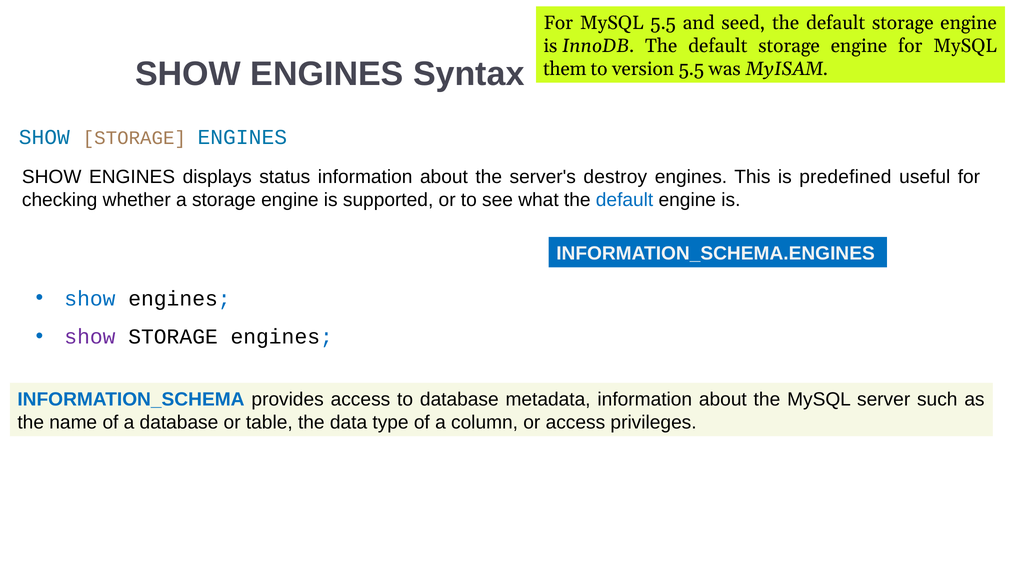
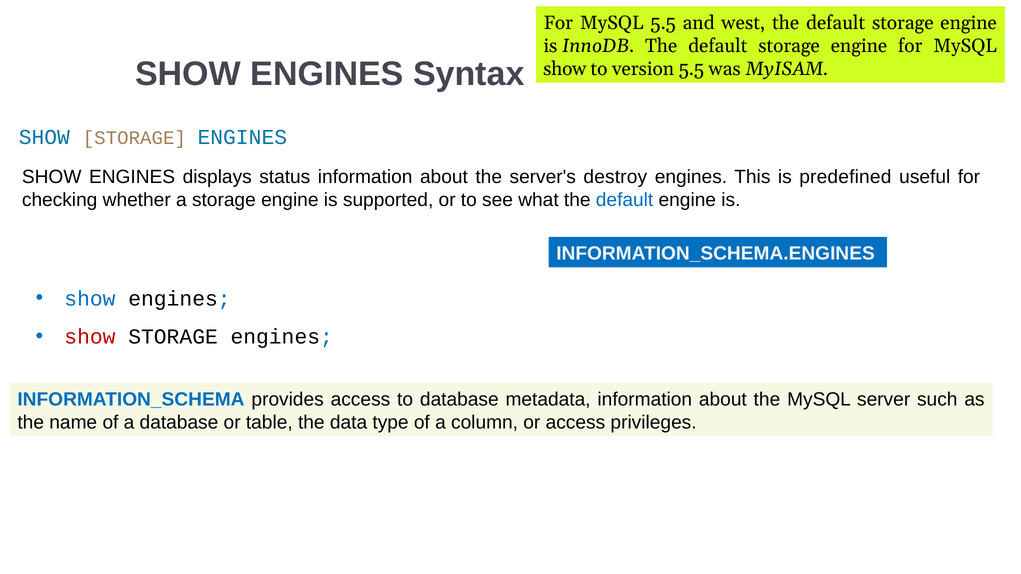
seed: seed -> west
them at (565, 69): them -> show
show at (90, 337) colour: purple -> red
